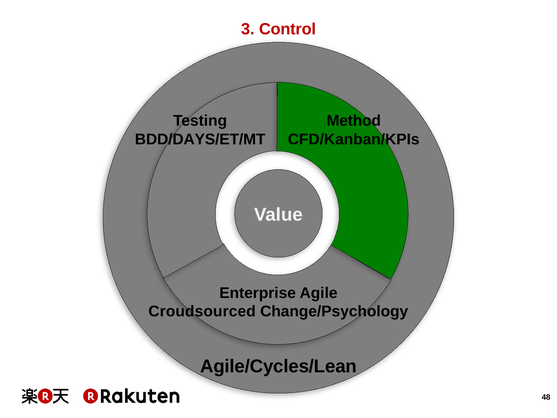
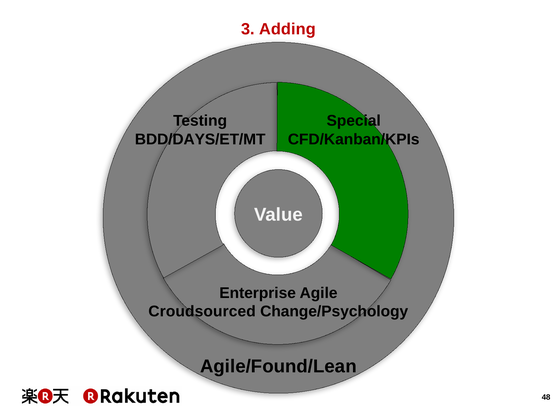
Control: Control -> Adding
Method: Method -> Special
Agile/Cycles/Lean: Agile/Cycles/Lean -> Agile/Found/Lean
